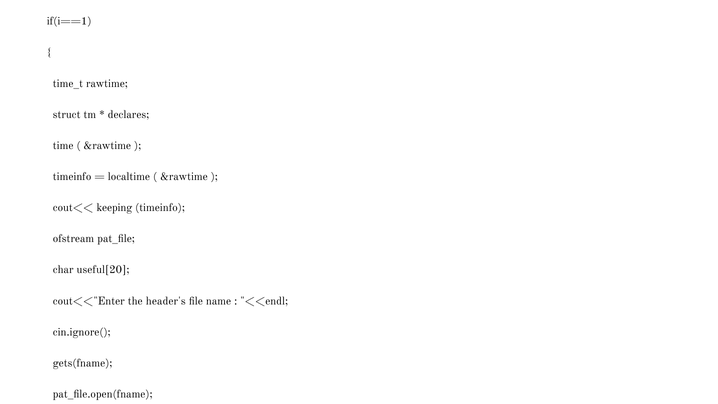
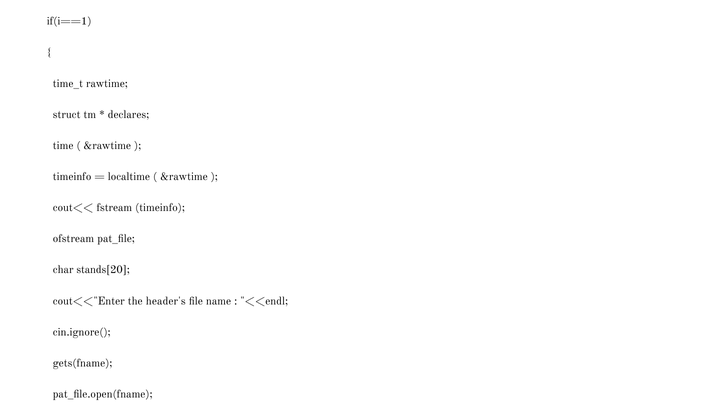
keeping: keeping -> fstream
useful[20: useful[20 -> stands[20
